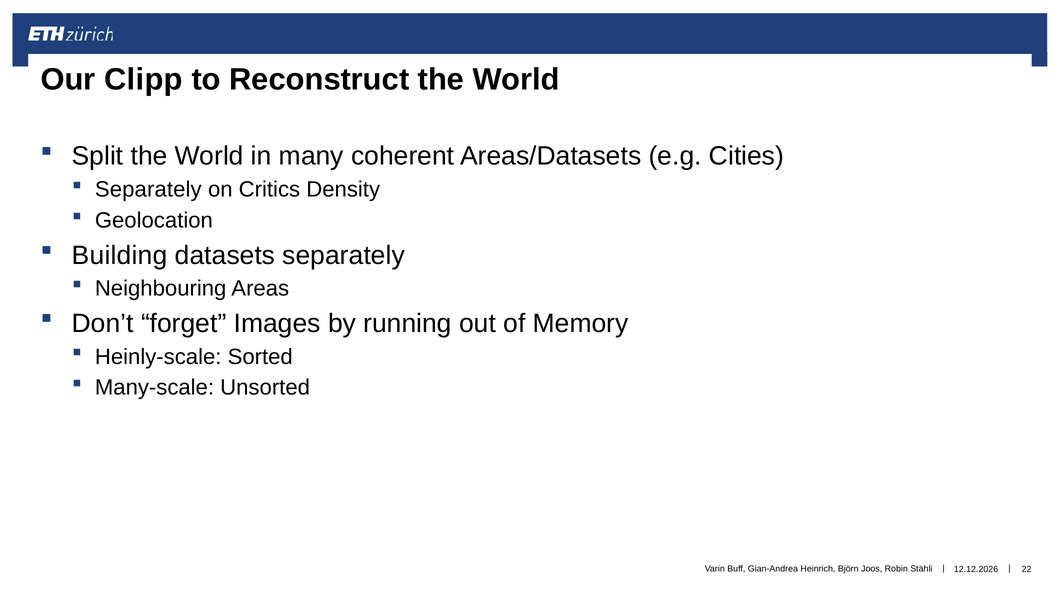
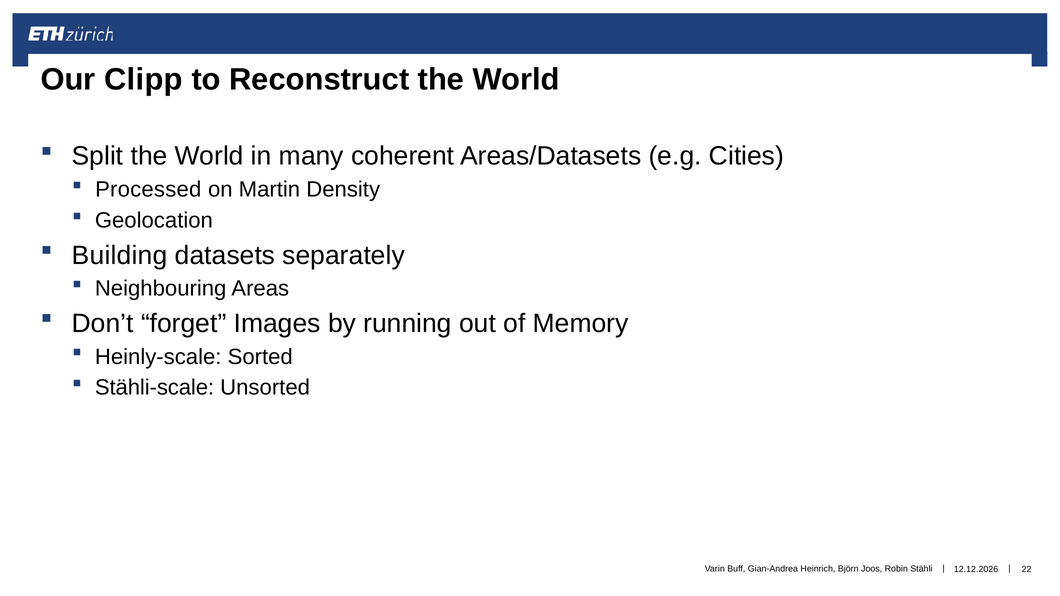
Separately at (148, 190): Separately -> Processed
Critics: Critics -> Martin
Many-scale: Many-scale -> Stähli-scale
